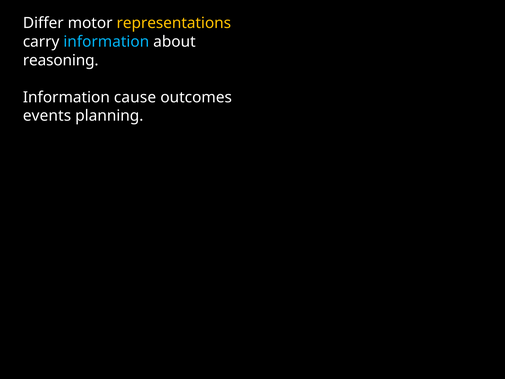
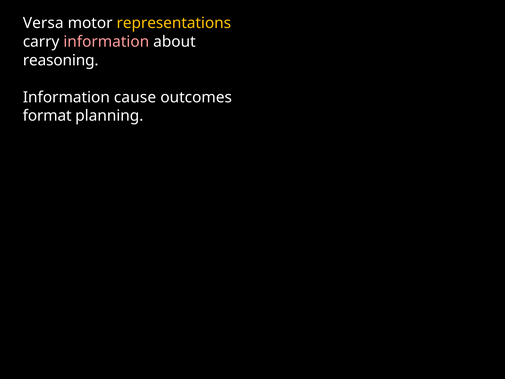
Differ: Differ -> Versa
information at (106, 42) colour: light blue -> pink
events: events -> format
